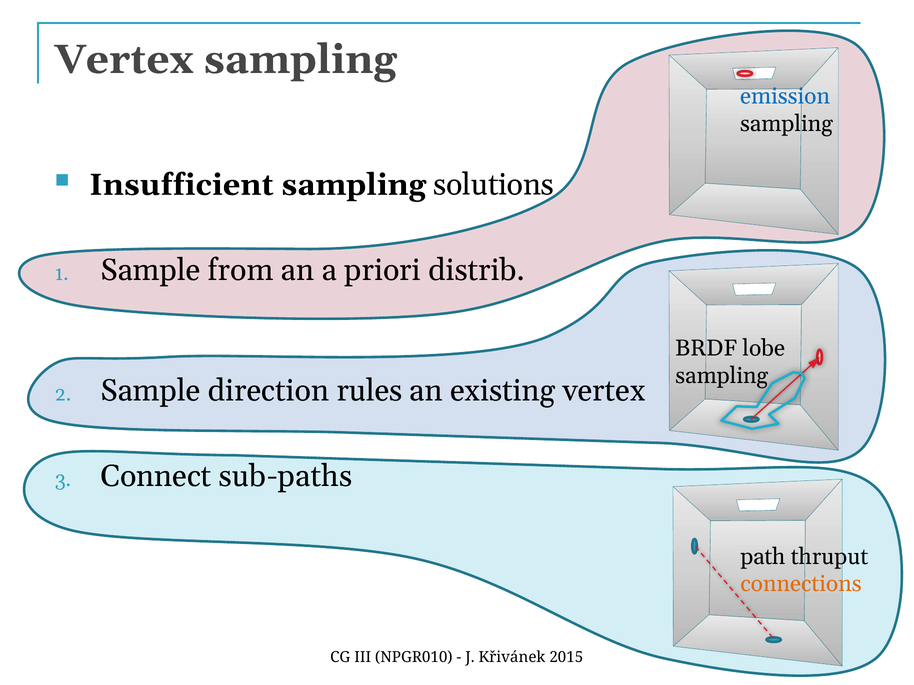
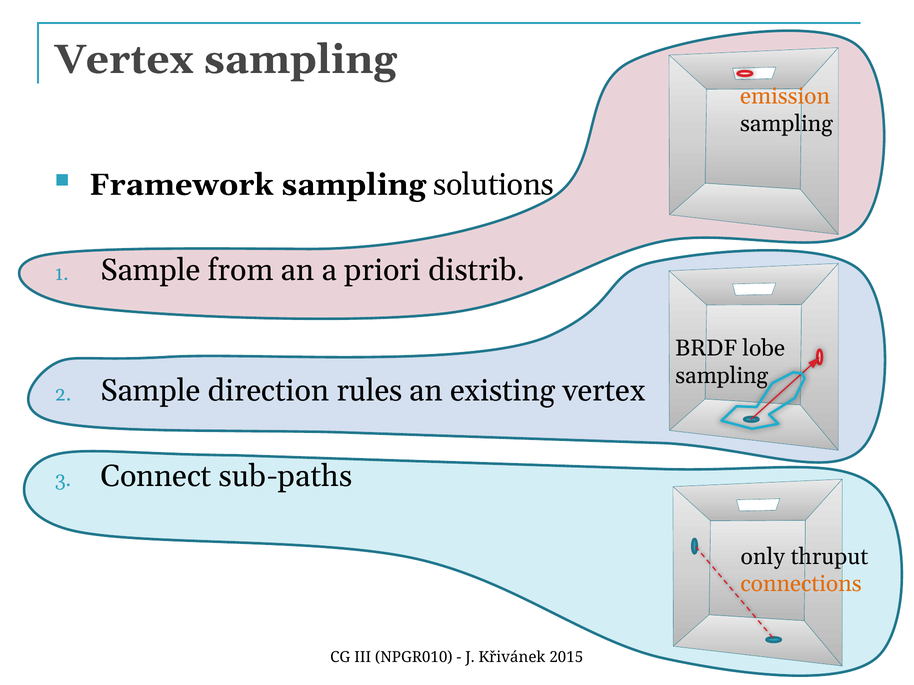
emission colour: blue -> orange
Insufficient: Insufficient -> Framework
path: path -> only
